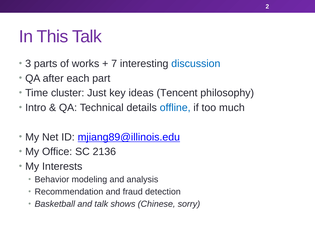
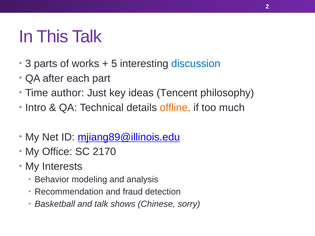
7: 7 -> 5
cluster: cluster -> author
offline colour: blue -> orange
2136: 2136 -> 2170
